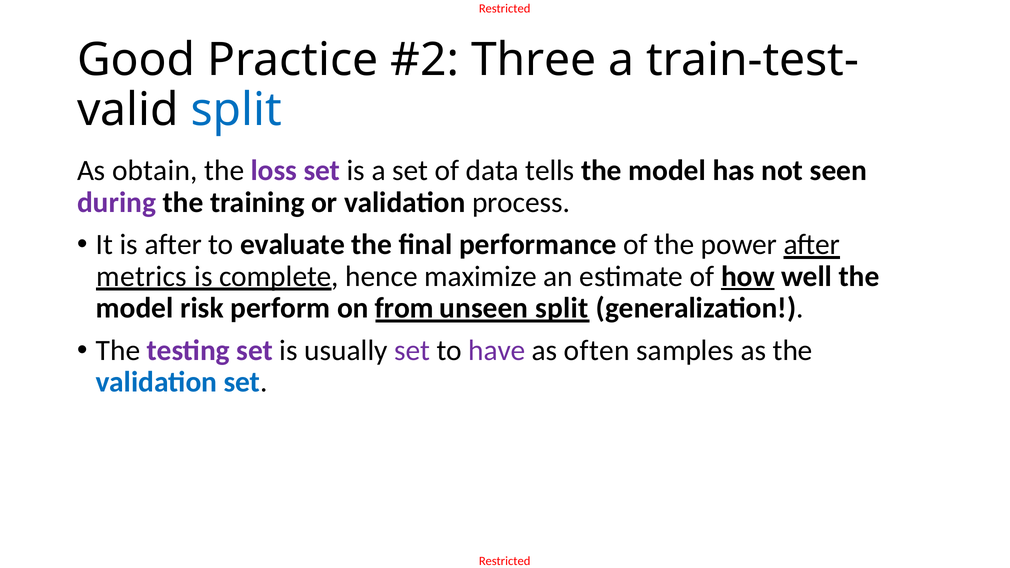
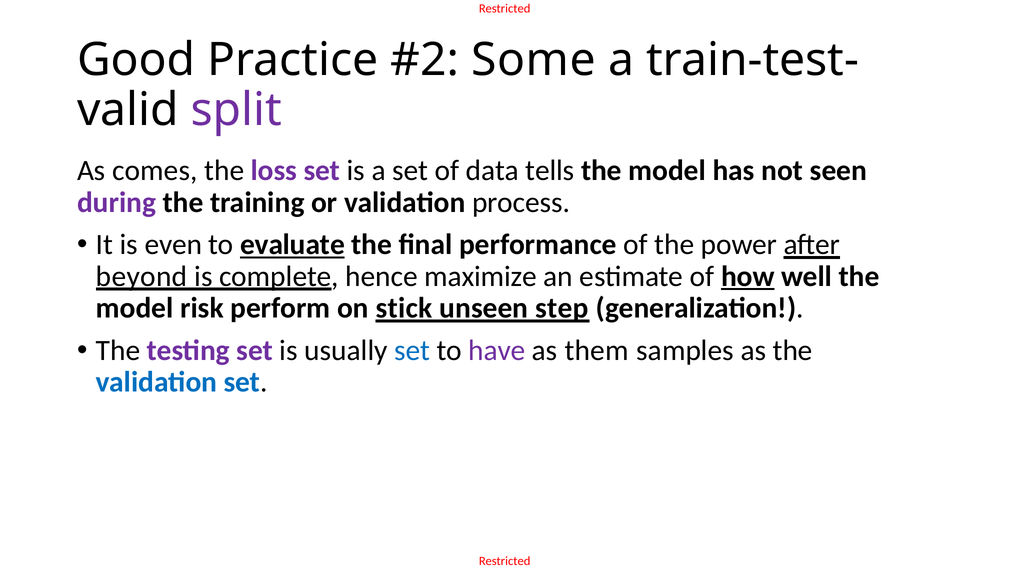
Three: Three -> Some
split at (236, 110) colour: blue -> purple
obtain: obtain -> comes
is after: after -> even
evaluate underline: none -> present
metrics: metrics -> beyond
from: from -> stick
unseen split: split -> step
set at (412, 351) colour: purple -> blue
often: often -> them
